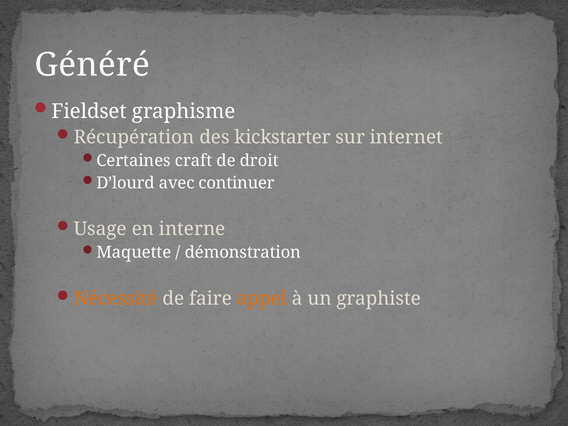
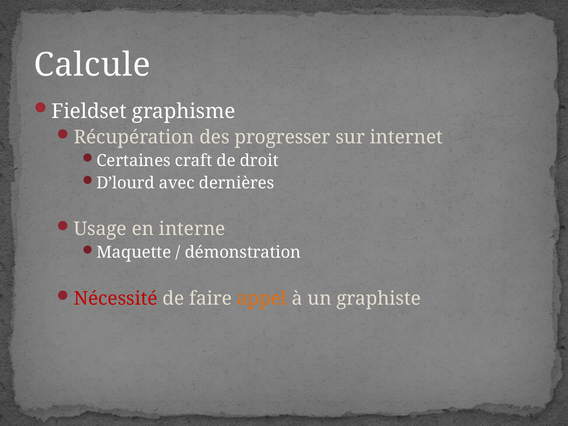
Généré: Généré -> Calcule
kickstarter: kickstarter -> progresser
continuer: continuer -> dernières
Nécessité colour: orange -> red
